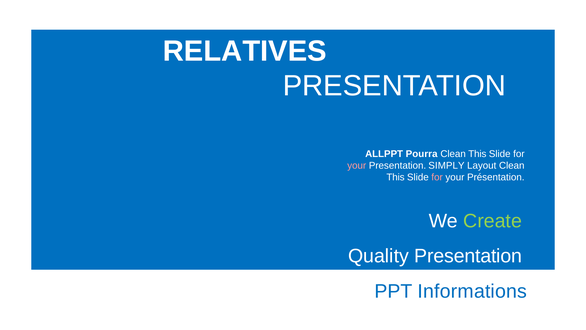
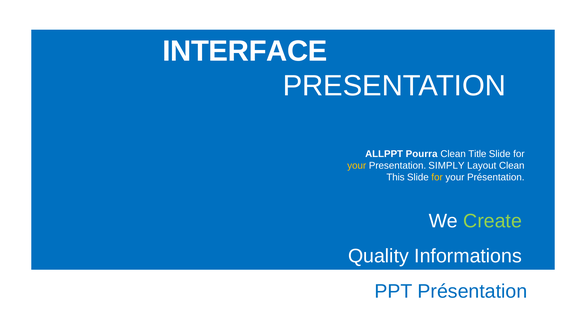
RELATIVES: RELATIVES -> INTERFACE
This at (477, 154): This -> Title
your at (357, 165) colour: pink -> yellow
for at (437, 177) colour: pink -> yellow
Quality Presentation: Presentation -> Informations
PPT Informations: Informations -> Présentation
